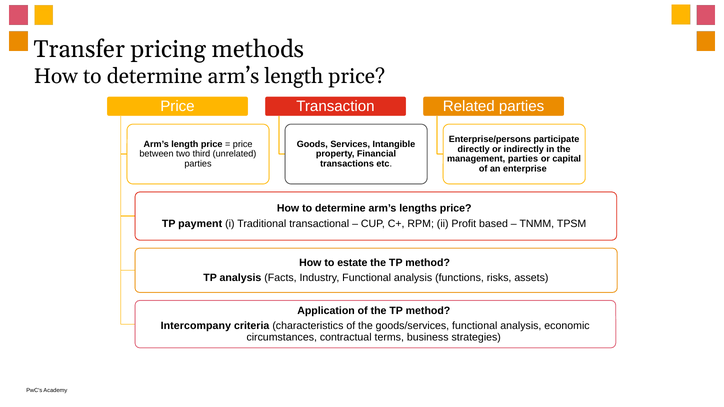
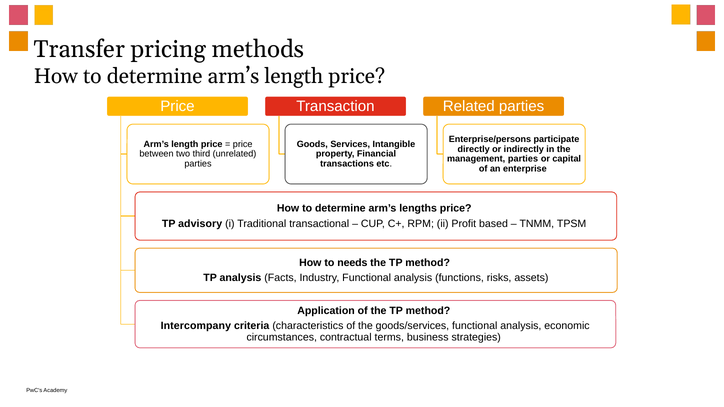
payment: payment -> advisory
estate: estate -> needs
